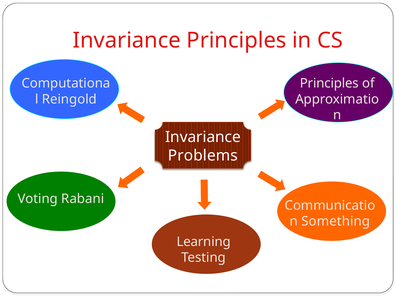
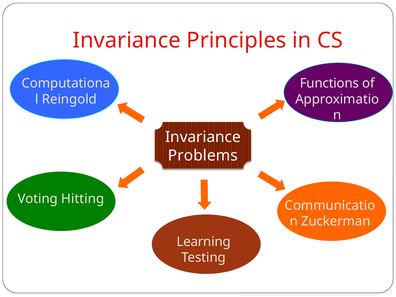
Principles at (329, 83): Principles -> Functions
Rabani: Rabani -> Hitting
Something: Something -> Zuckerman
